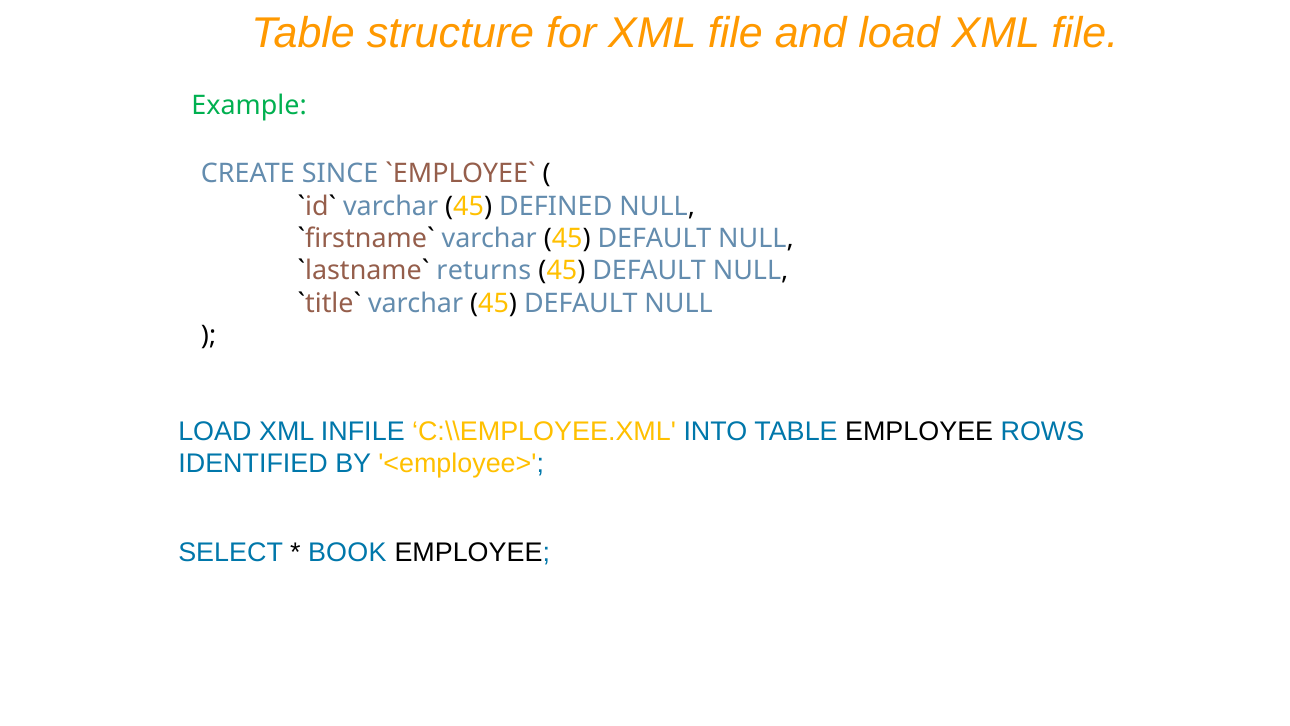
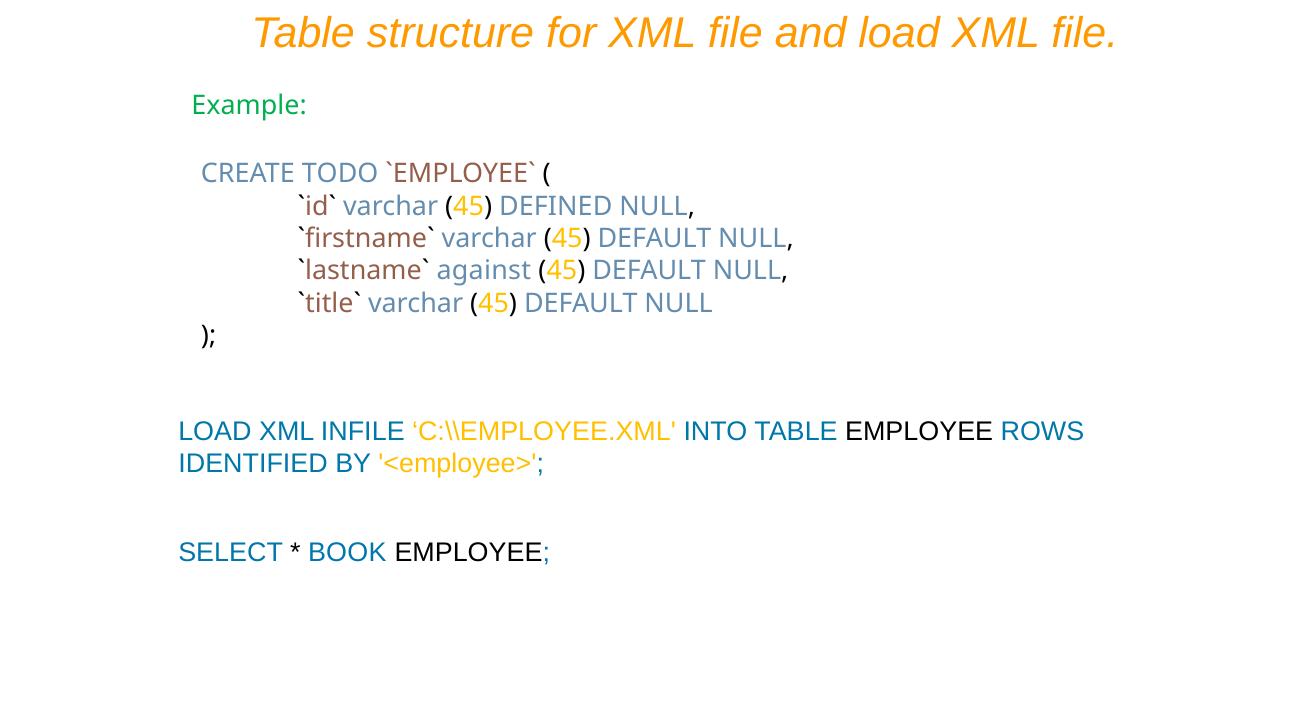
SINCE: SINCE -> TODO
returns: returns -> against
